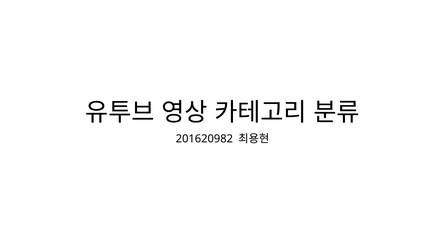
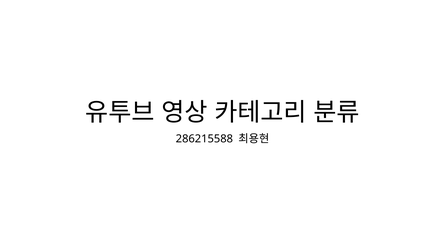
201620982: 201620982 -> 286215588
